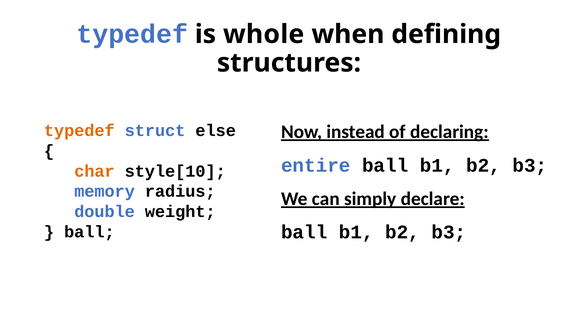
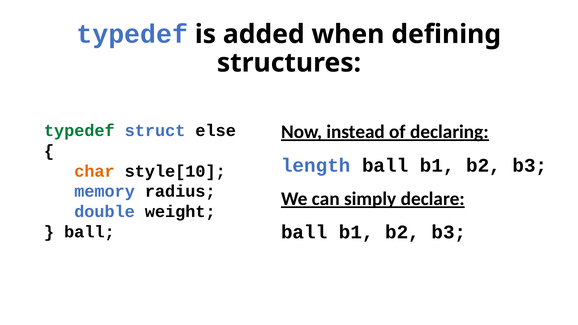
whole: whole -> added
typedef at (79, 131) colour: orange -> green
entire: entire -> length
